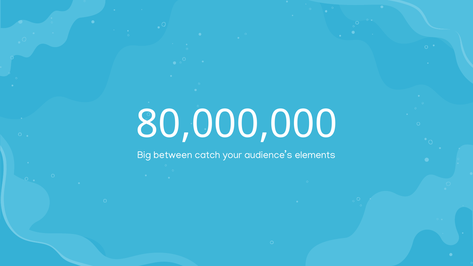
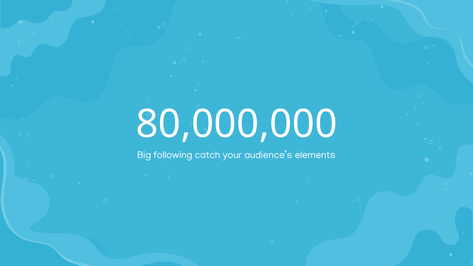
between: between -> following
